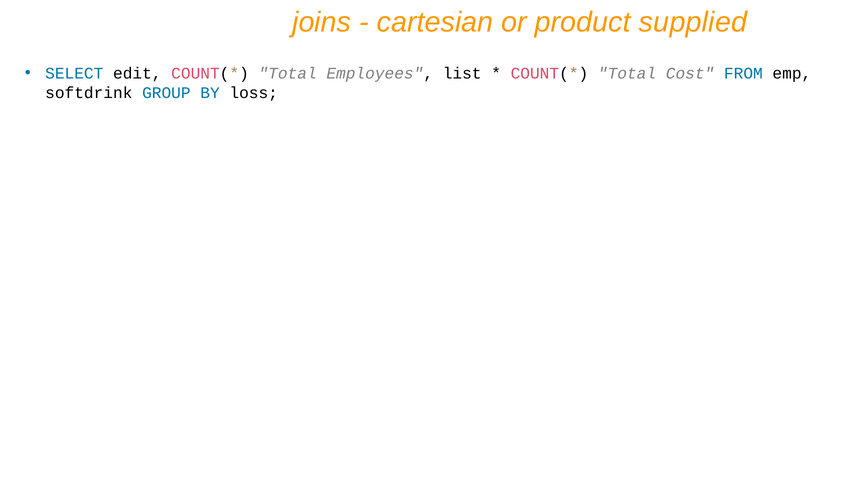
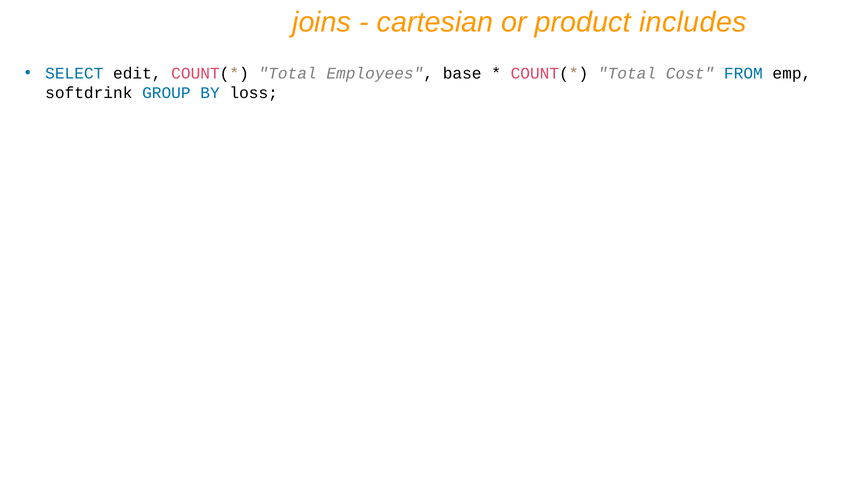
supplied: supplied -> includes
list: list -> base
